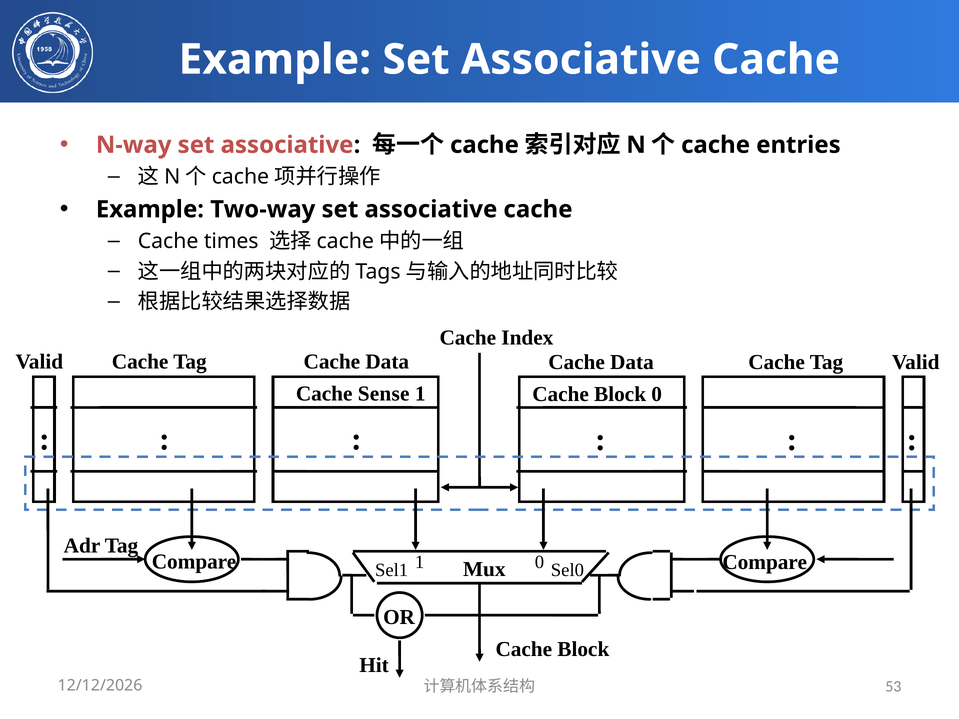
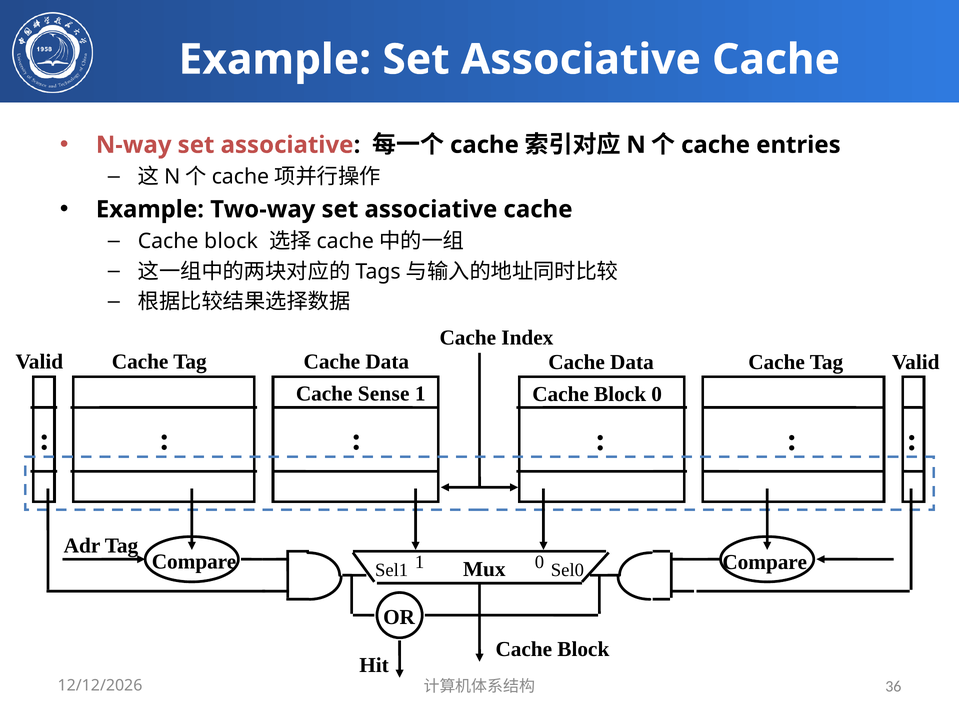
times at (231, 241): times -> block
53: 53 -> 36
